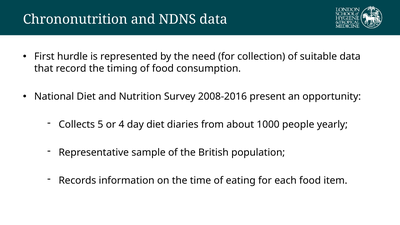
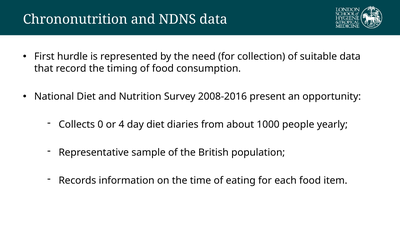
5: 5 -> 0
